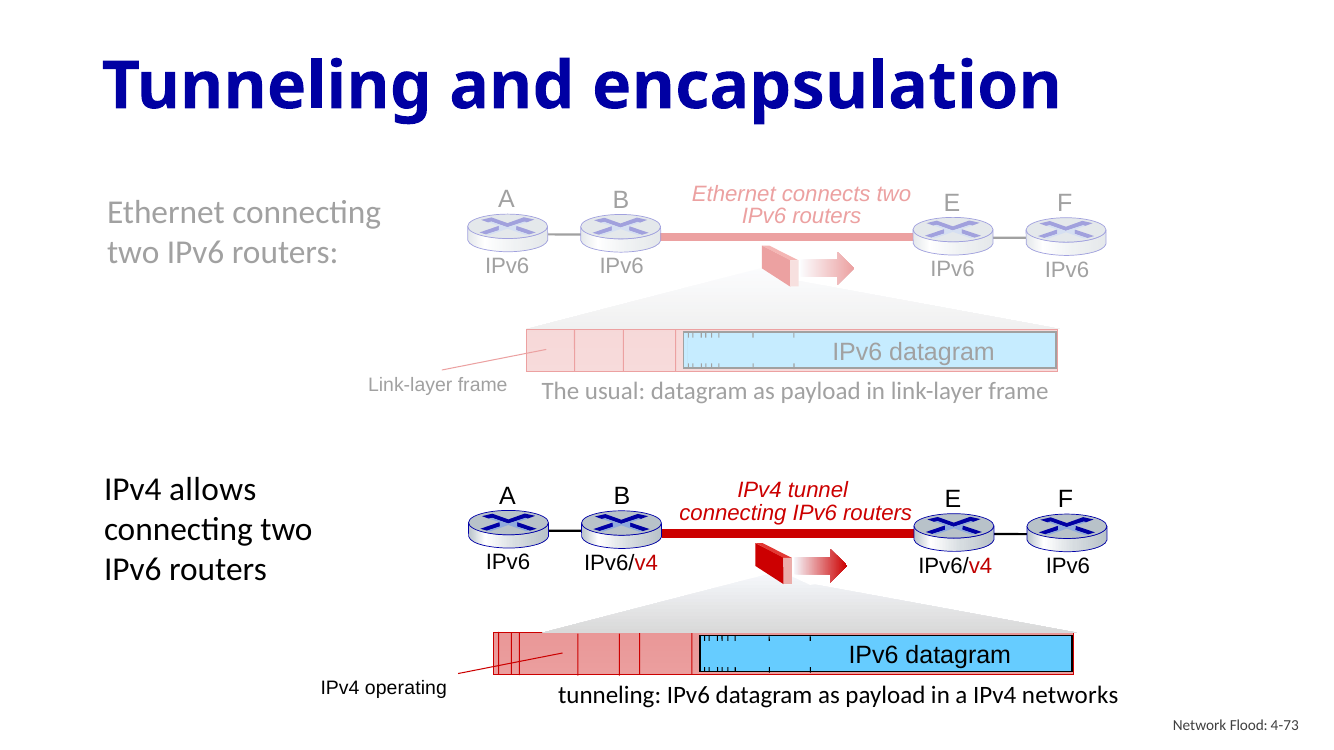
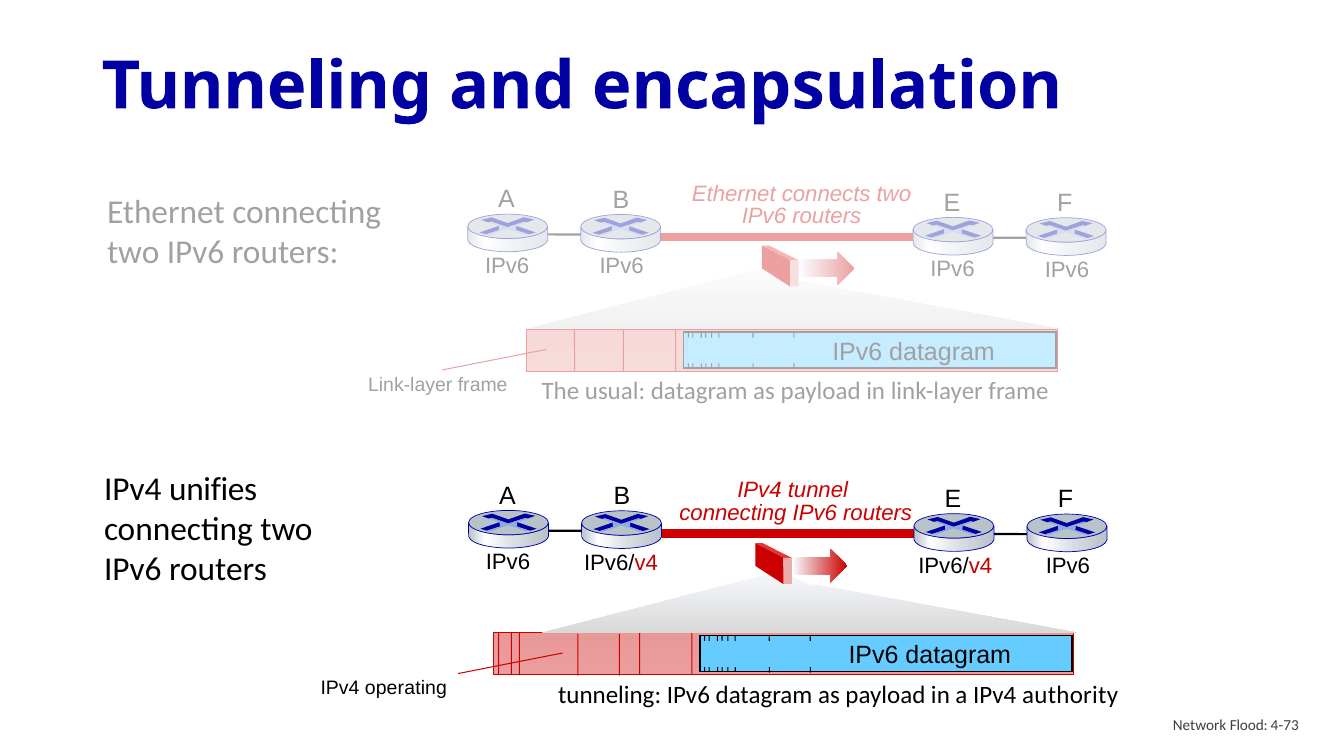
allows: allows -> unifies
networks: networks -> authority
